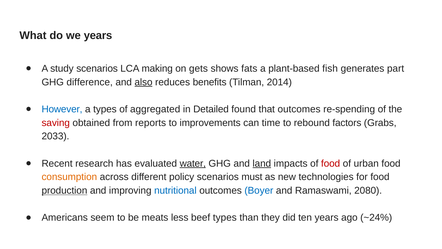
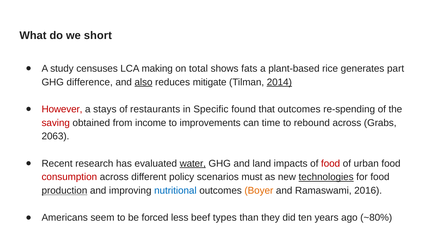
we years: years -> short
study scenarios: scenarios -> censuses
gets: gets -> total
fish: fish -> rice
benefits: benefits -> mitigate
2014 underline: none -> present
However colour: blue -> red
a types: types -> stays
aggregated: aggregated -> restaurants
Detailed: Detailed -> Specific
reports: reports -> income
rebound factors: factors -> across
2033: 2033 -> 2063
land underline: present -> none
consumption colour: orange -> red
technologies underline: none -> present
Boyer colour: blue -> orange
2080: 2080 -> 2016
meats: meats -> forced
~24%: ~24% -> ~80%
